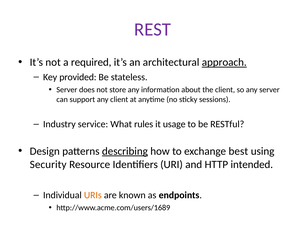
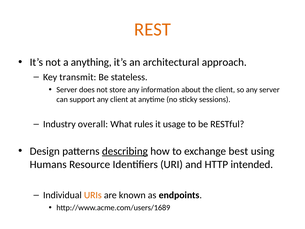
REST colour: purple -> orange
required: required -> anything
approach underline: present -> none
provided: provided -> transmit
service: service -> overall
Security: Security -> Humans
